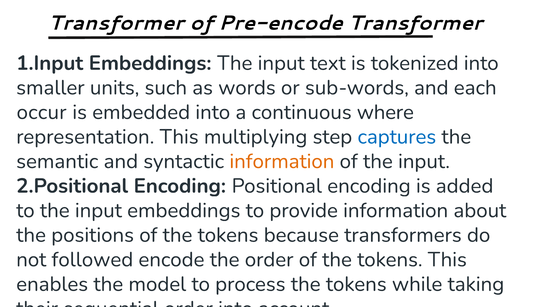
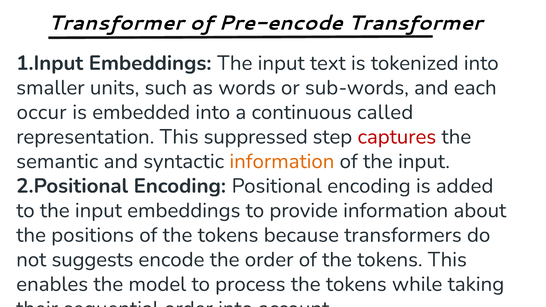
where: where -> called
multiplying: multiplying -> suppressed
captures colour: blue -> red
followed: followed -> suggests
